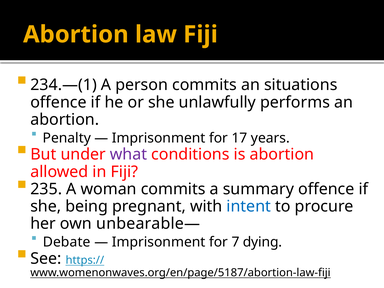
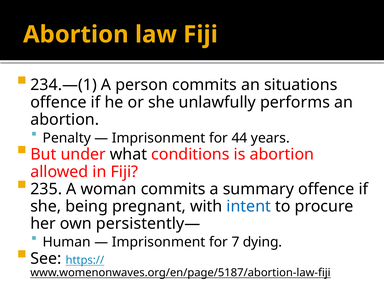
17: 17 -> 44
what colour: purple -> black
unbearable—: unbearable— -> persistently—
Debate: Debate -> Human
